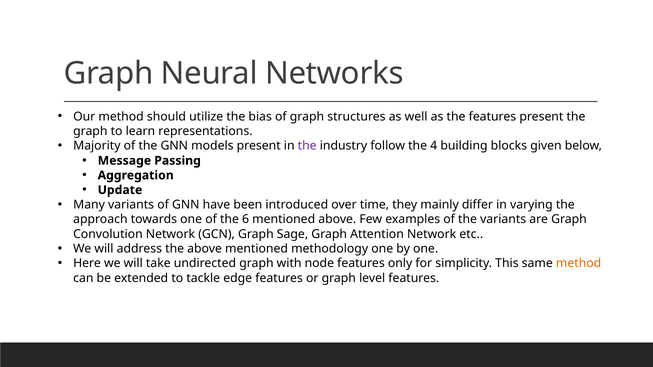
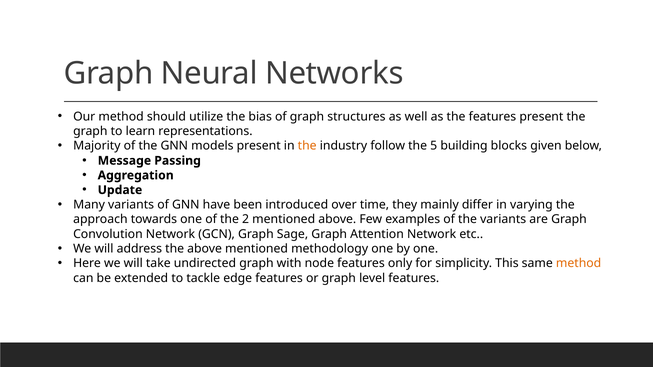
the at (307, 146) colour: purple -> orange
4: 4 -> 5
6: 6 -> 2
